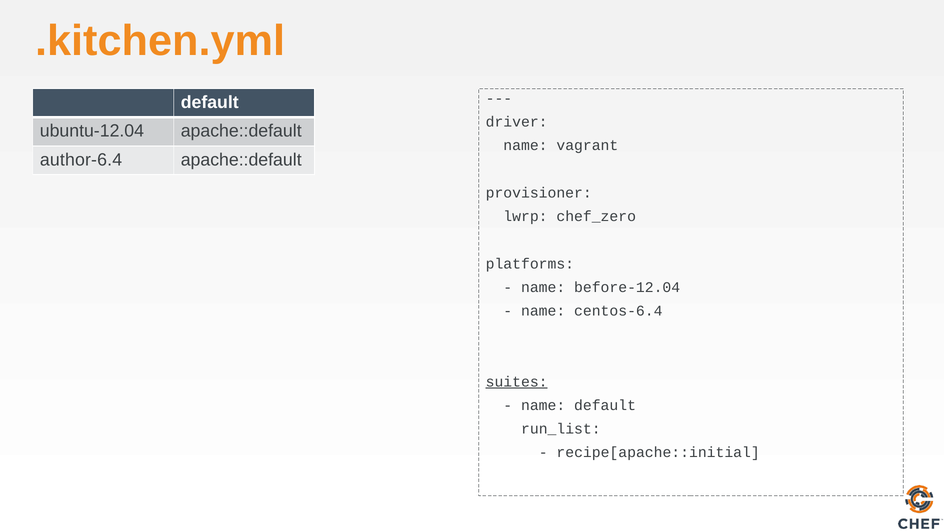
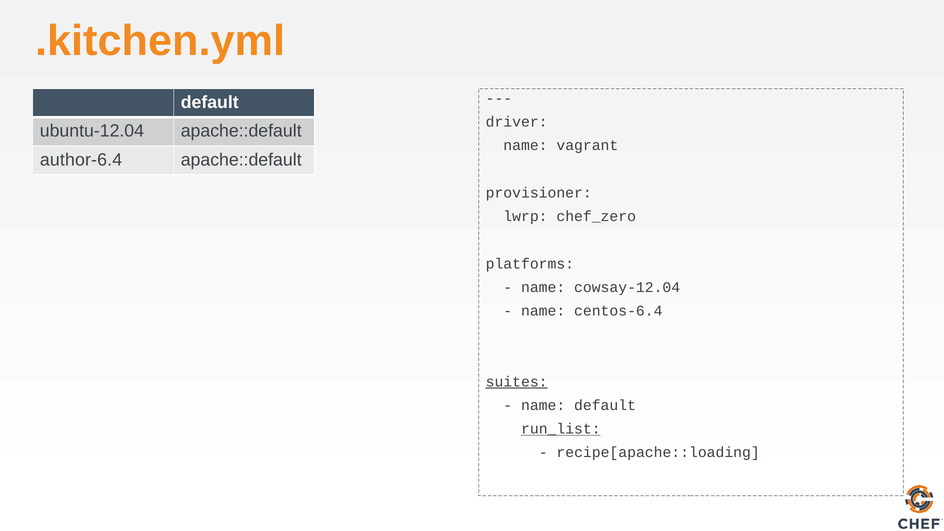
before-12.04: before-12.04 -> cowsay-12.04
run_list underline: none -> present
recipe[apache::initial: recipe[apache::initial -> recipe[apache::loading
